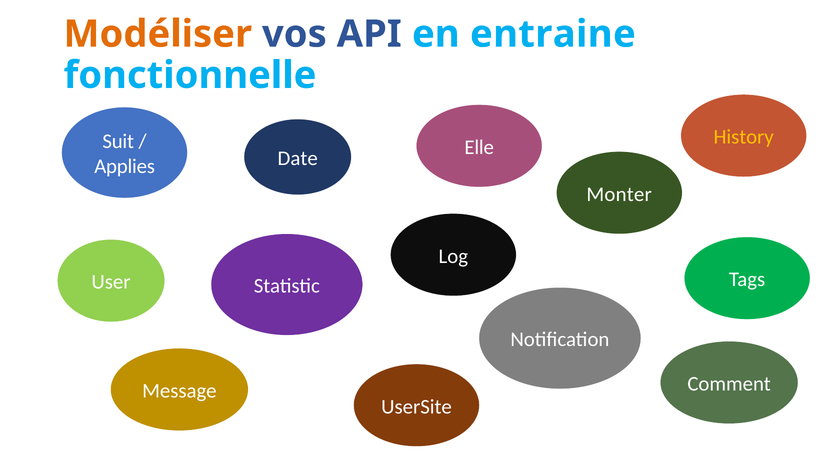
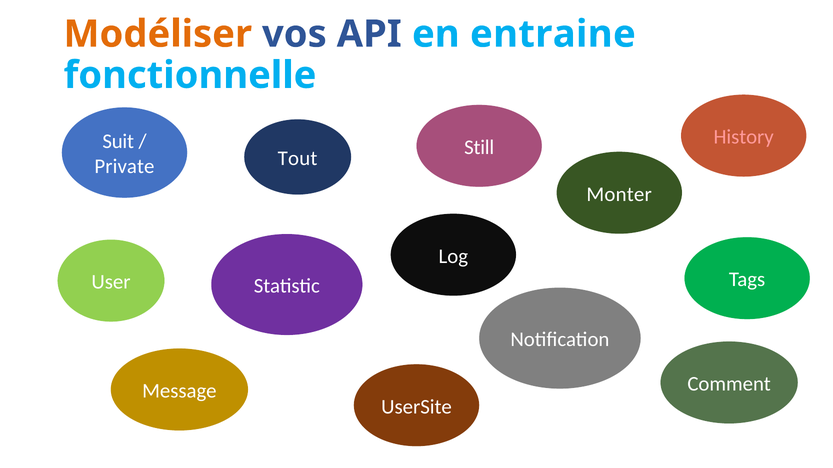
History colour: yellow -> pink
Elle: Elle -> Still
Date: Date -> Tout
Applies: Applies -> Private
